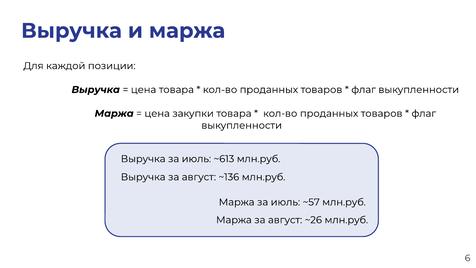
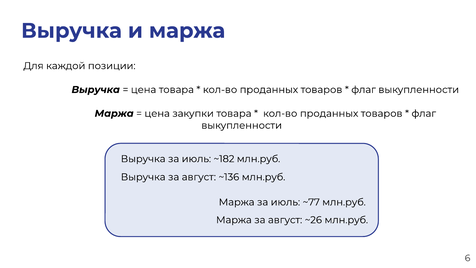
~613: ~613 -> ~182
~57: ~57 -> ~77
